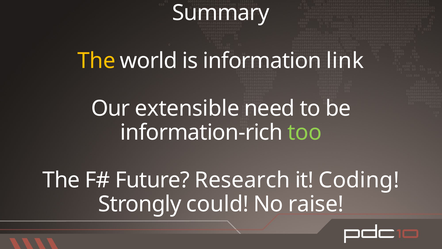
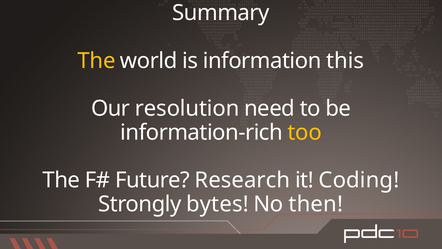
link: link -> this
extensible: extensible -> resolution
too colour: light green -> yellow
could: could -> bytes
raise: raise -> then
